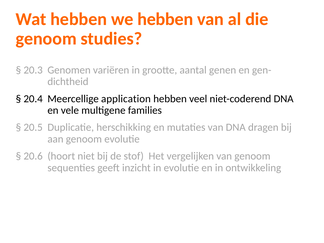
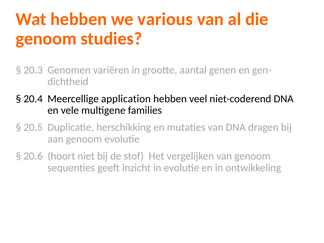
we hebben: hebben -> various
